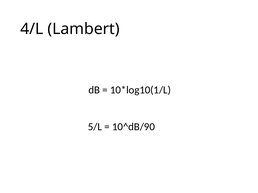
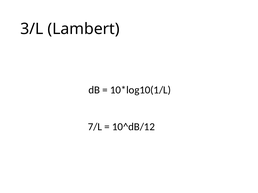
4/L: 4/L -> 3/L
5/L: 5/L -> 7/L
10^dB/90: 10^dB/90 -> 10^dB/12
